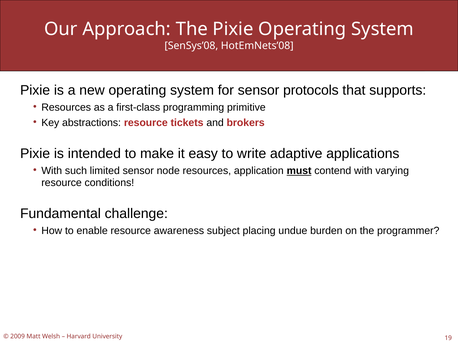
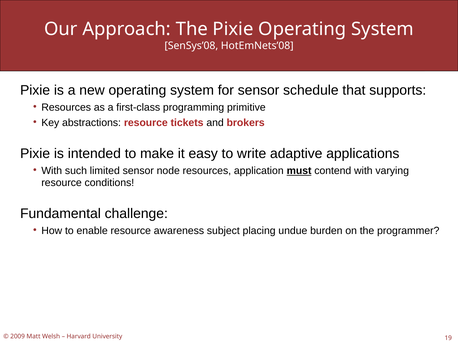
protocols: protocols -> schedule
